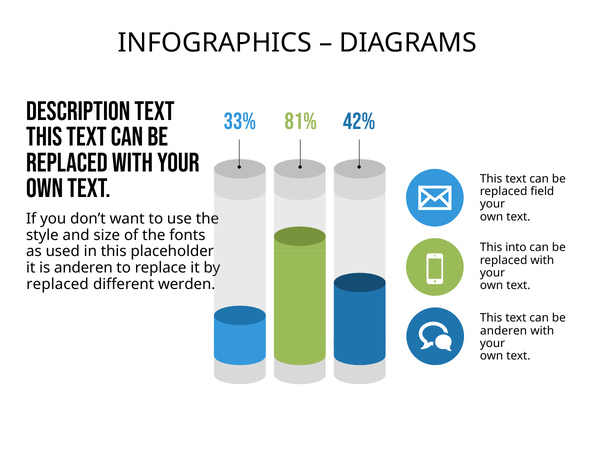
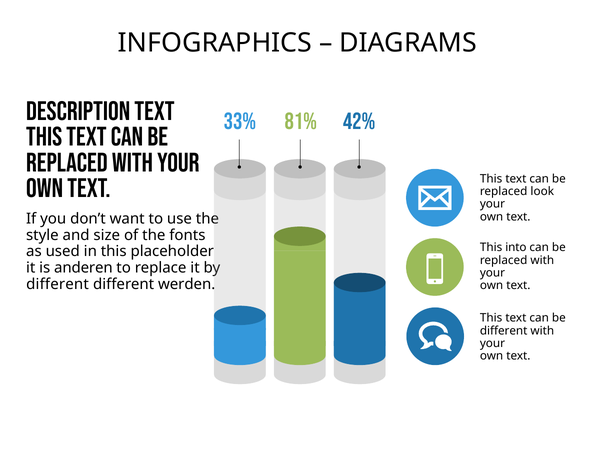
field: field -> look
replaced at (58, 284): replaced -> different
anderen at (504, 330): anderen -> different
